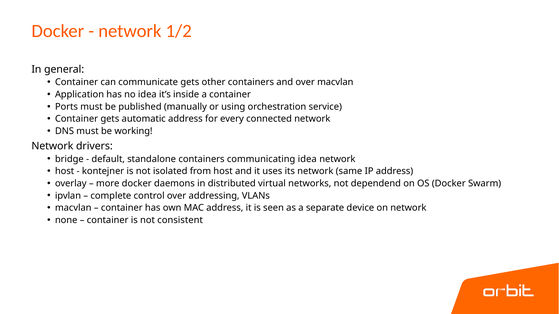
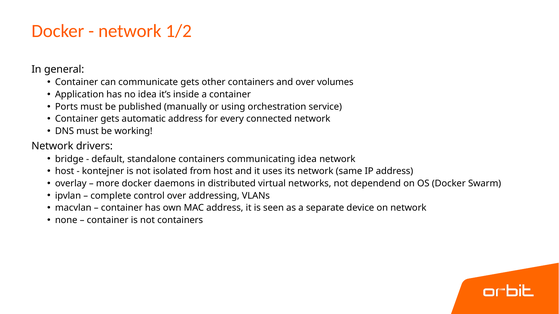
over macvlan: macvlan -> volumes
not consistent: consistent -> containers
